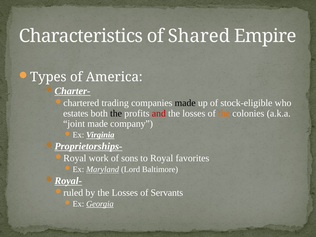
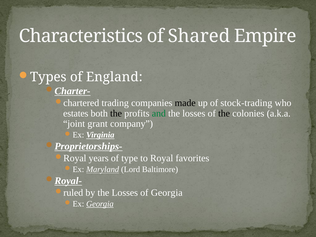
America: America -> England
stock-eligible: stock-eligible -> stock-trading
and colour: red -> green
the at (224, 113) colour: orange -> black
joint made: made -> grant
work: work -> years
sons: sons -> type
of Servants: Servants -> Georgia
